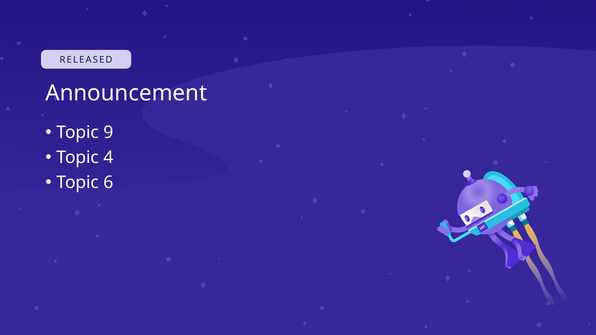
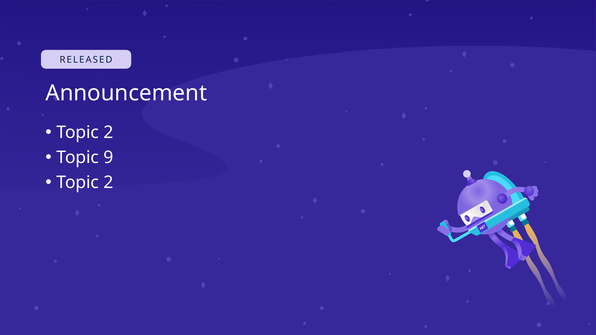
9 at (108, 133): 9 -> 2
4: 4 -> 9
6 at (108, 183): 6 -> 2
